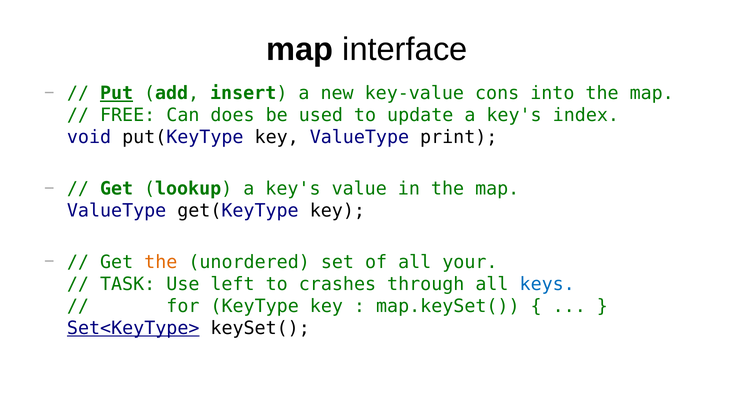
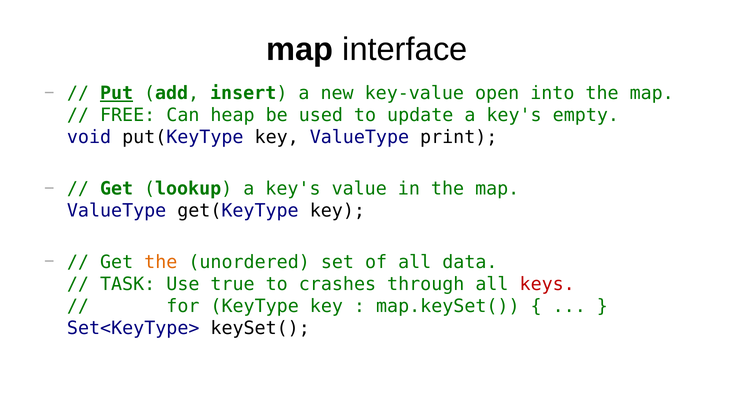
cons: cons -> open
does: does -> heap
index: index -> empty
your: your -> data
left: left -> true
keys colour: blue -> red
Set<KeyType> underline: present -> none
